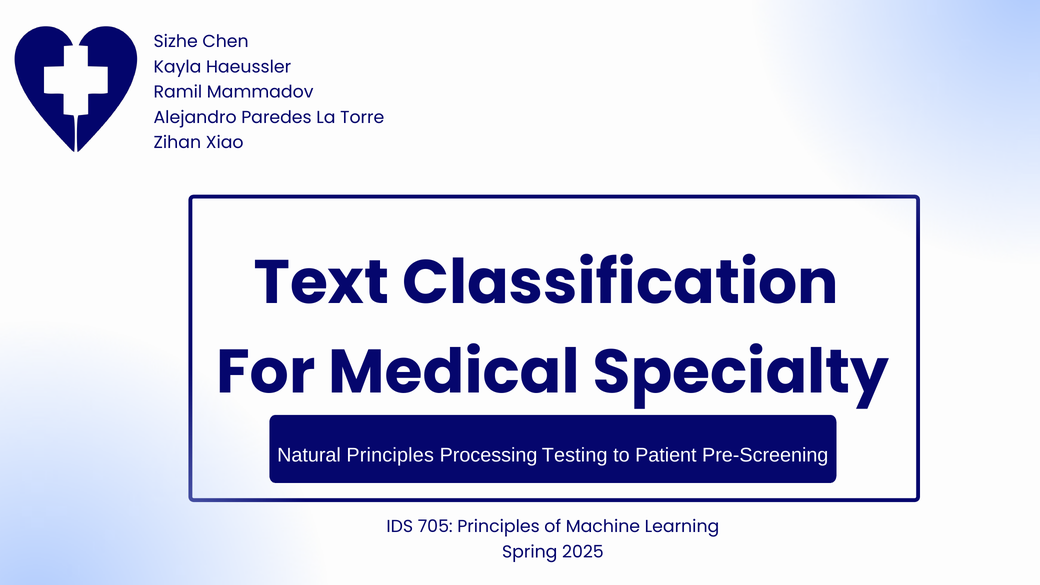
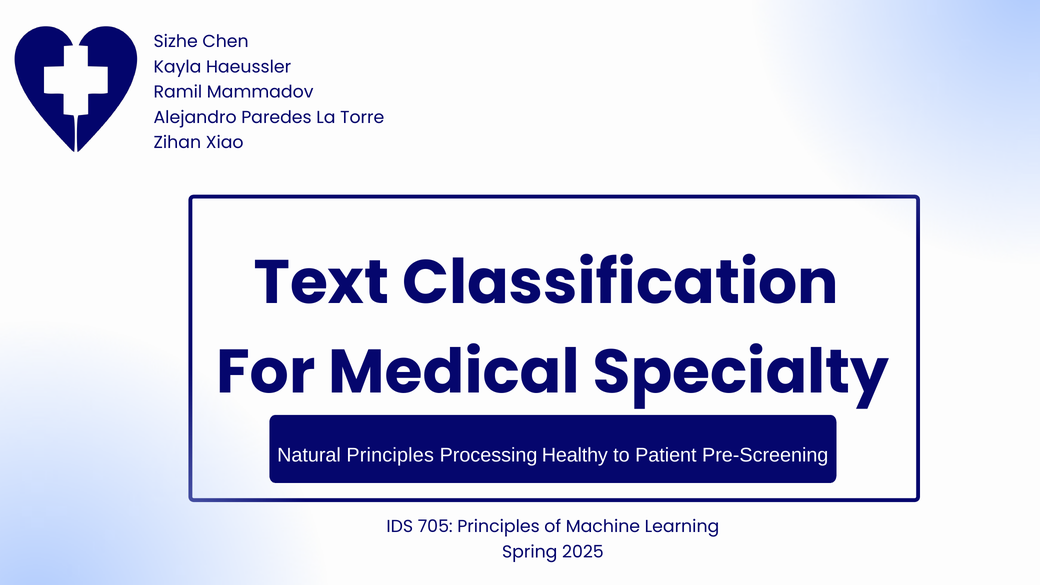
Testing: Testing -> Healthy
